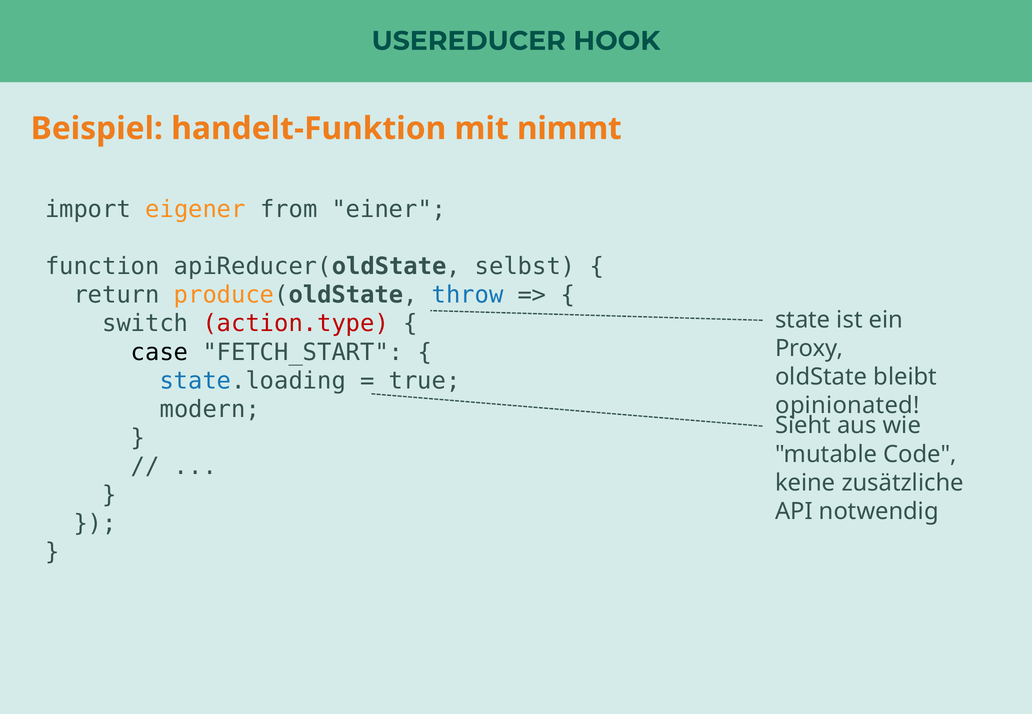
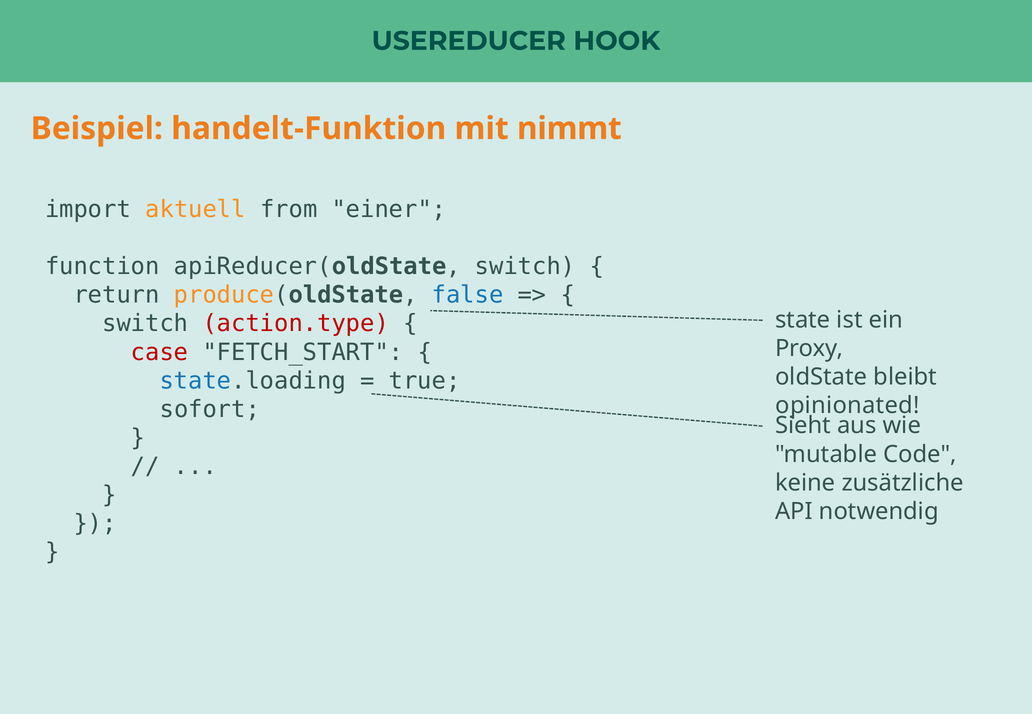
eigener: eigener -> aktuell
apiReducer(oldState selbst: selbst -> switch
throw: throw -> false
case colour: black -> red
modern: modern -> sofort
